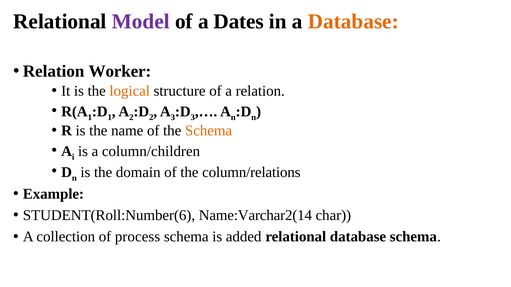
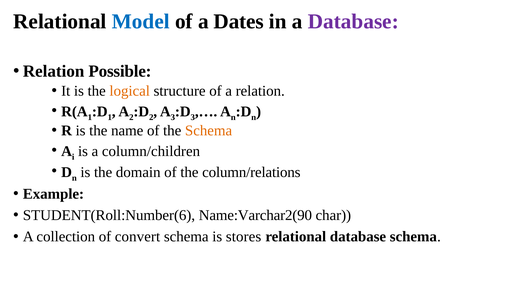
Model colour: purple -> blue
Database at (353, 21) colour: orange -> purple
Worker: Worker -> Possible
Name:Varchar2(14: Name:Varchar2(14 -> Name:Varchar2(90
process: process -> convert
added: added -> stores
